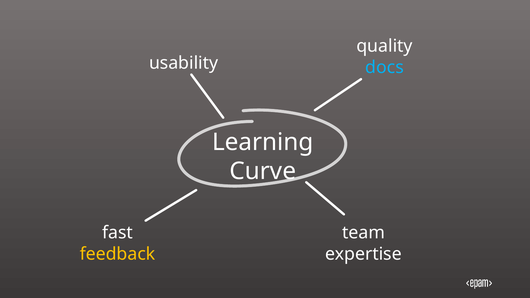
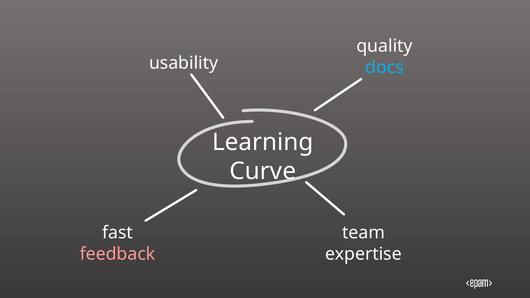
feedback colour: yellow -> pink
